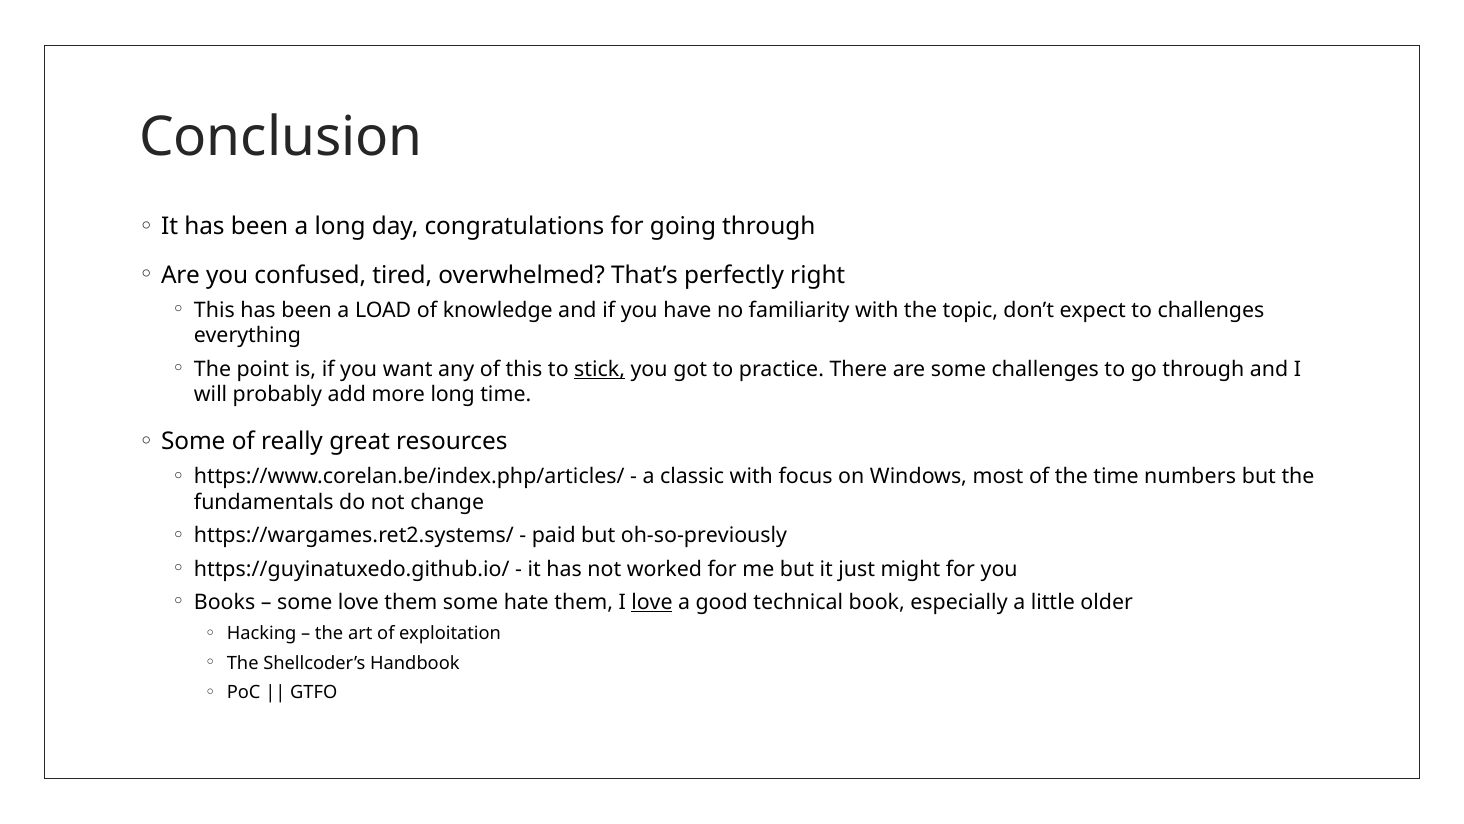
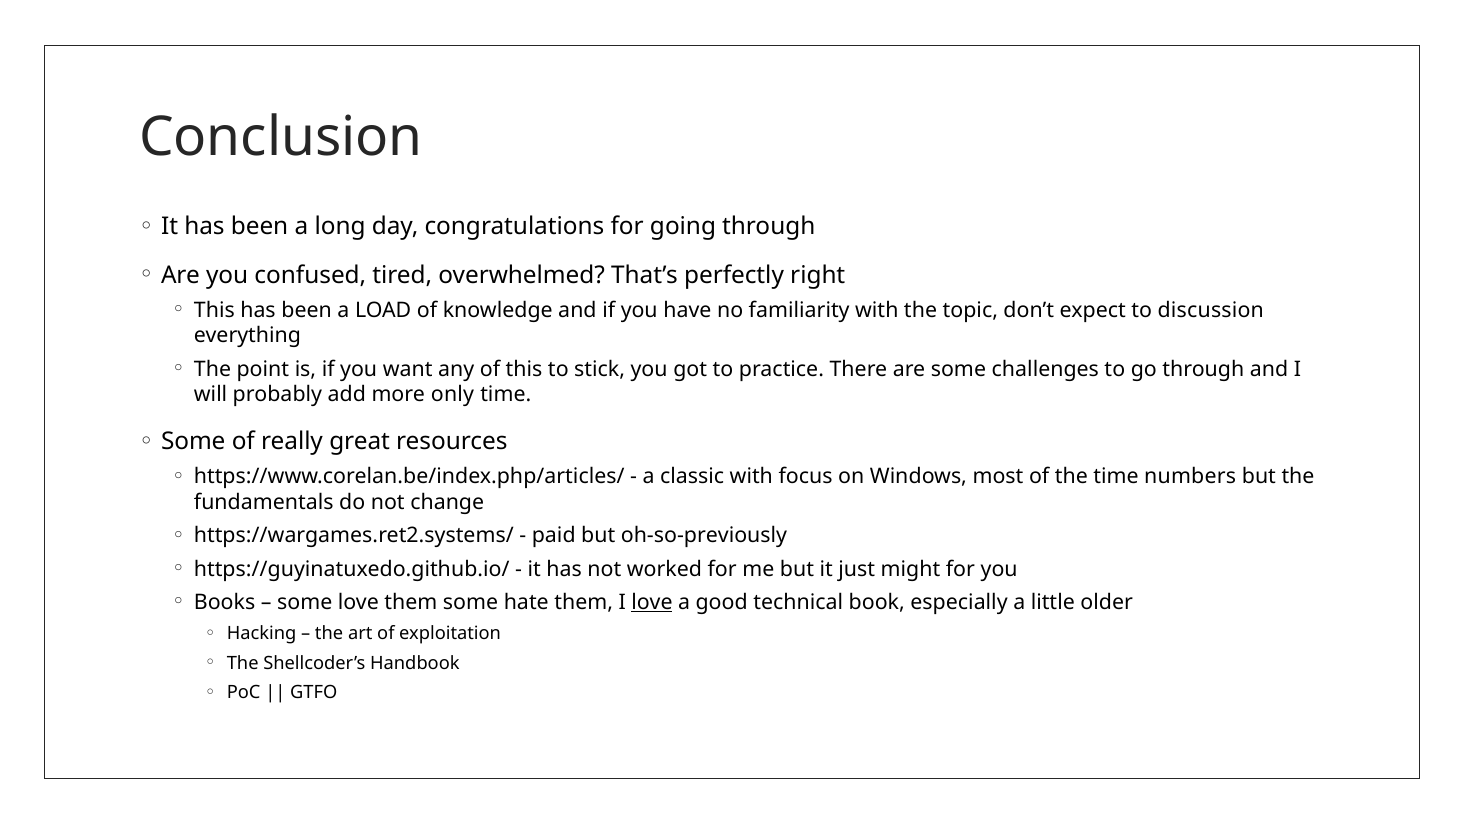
to challenges: challenges -> discussion
stick underline: present -> none
more long: long -> only
